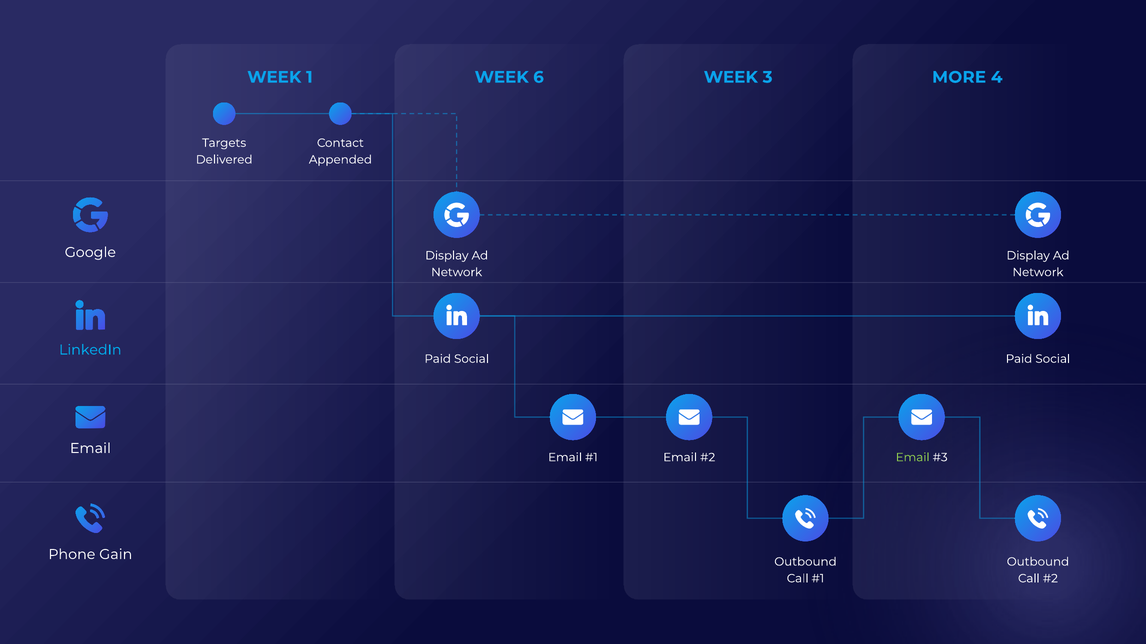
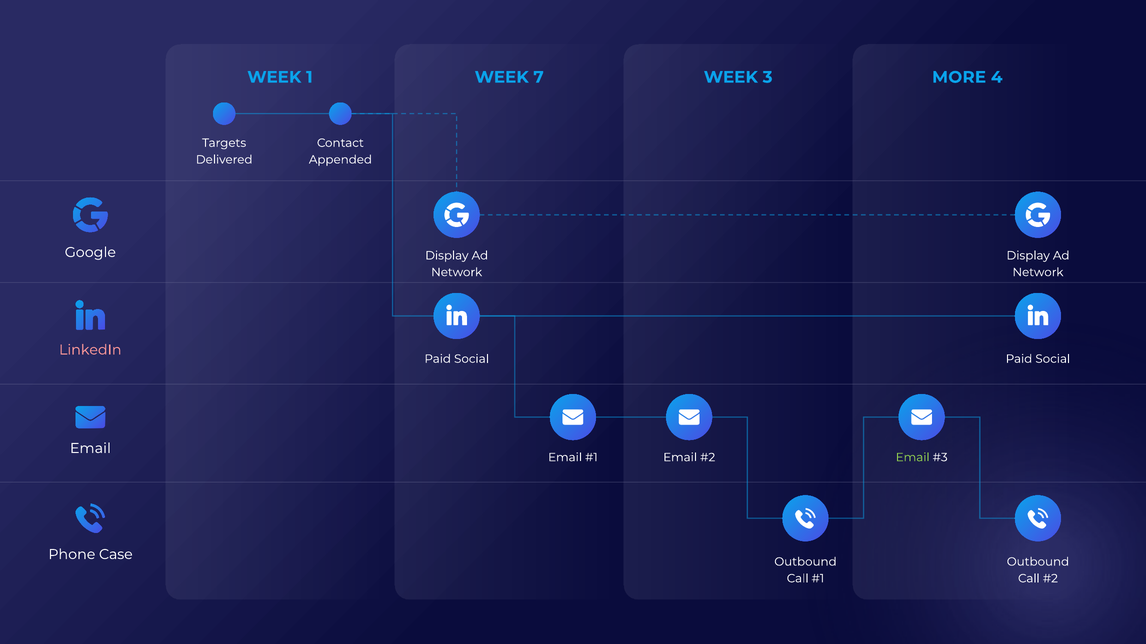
6: 6 -> 7
LinkedIn colour: light blue -> pink
Gain: Gain -> Case
